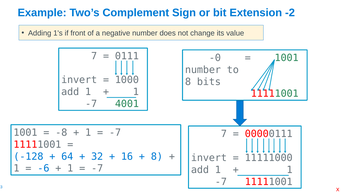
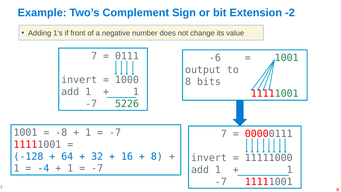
-0: -0 -> -6
number at (203, 70): number -> output
4001: 4001 -> 5226
-6: -6 -> -4
